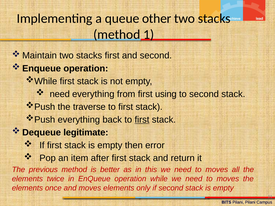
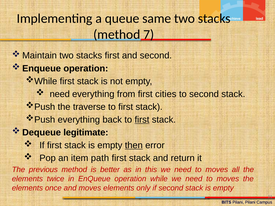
other: other -> same
1: 1 -> 7
using: using -> cities
then underline: none -> present
after: after -> path
